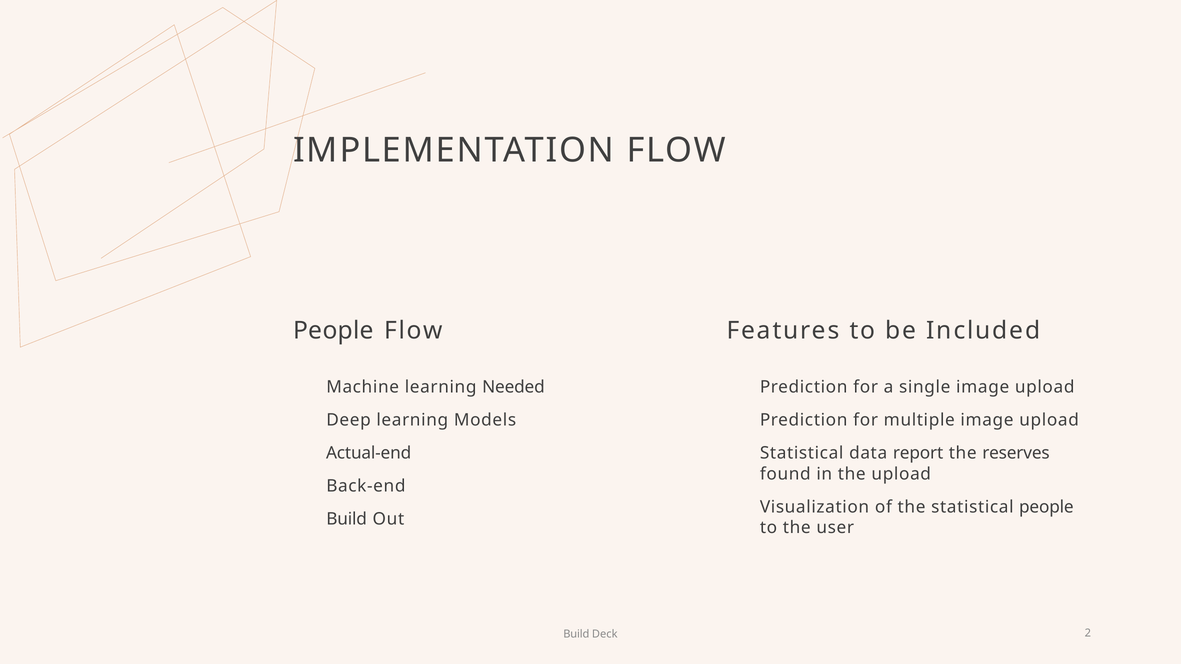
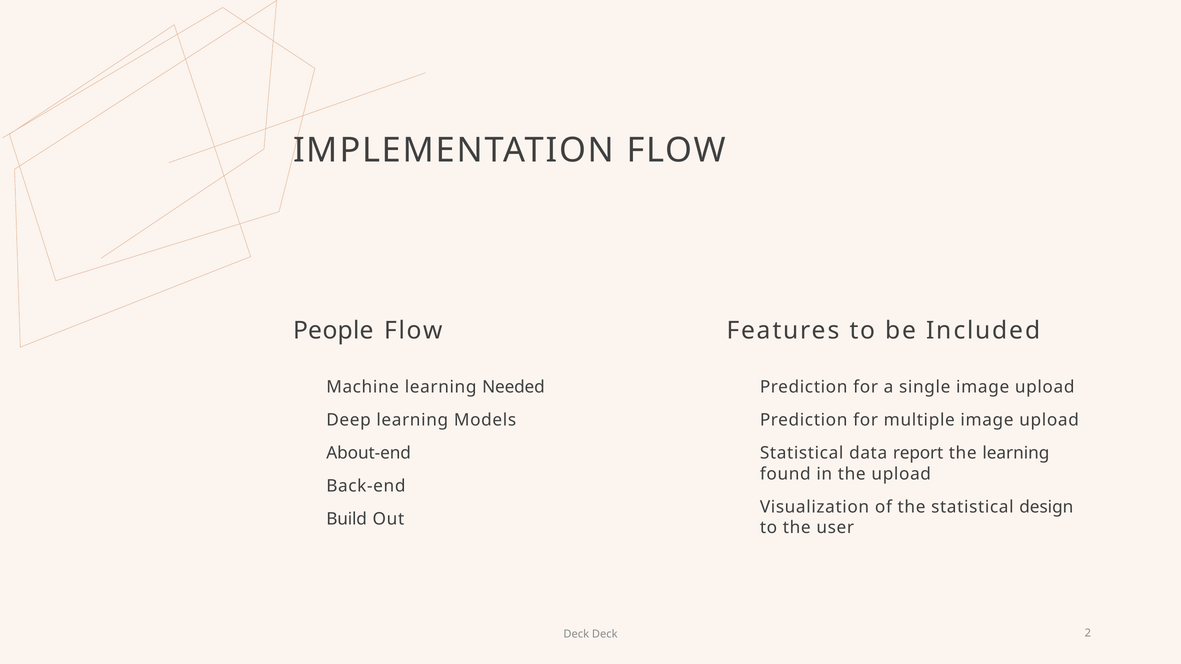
Actual-end: Actual-end -> About-end
the reserves: reserves -> learning
statistical people: people -> design
Build at (576, 634): Build -> Deck
